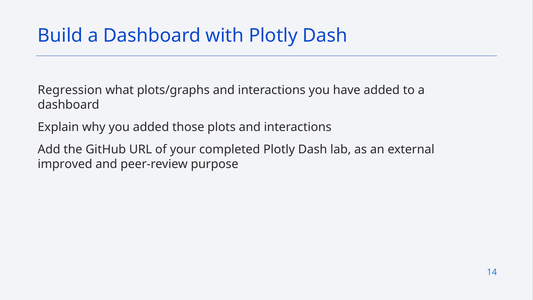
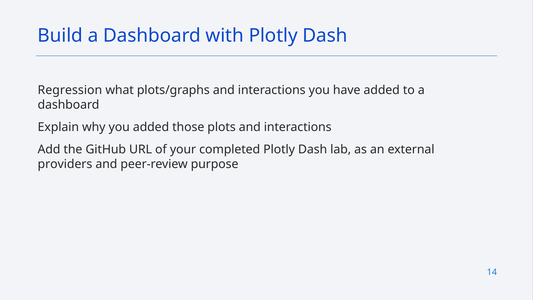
improved: improved -> providers
